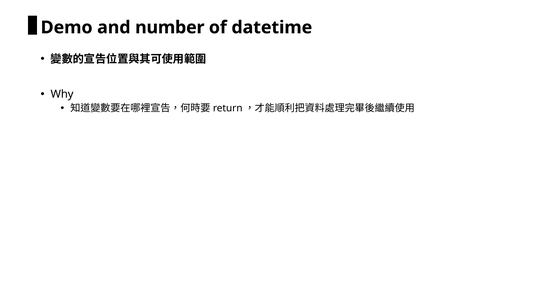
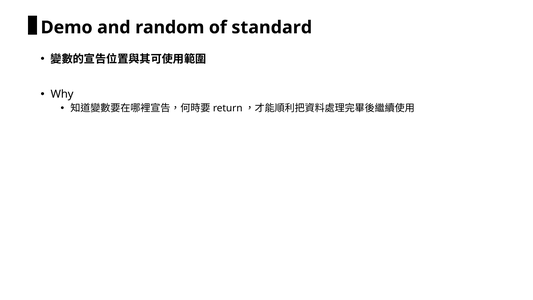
number: number -> random
datetime: datetime -> standard
